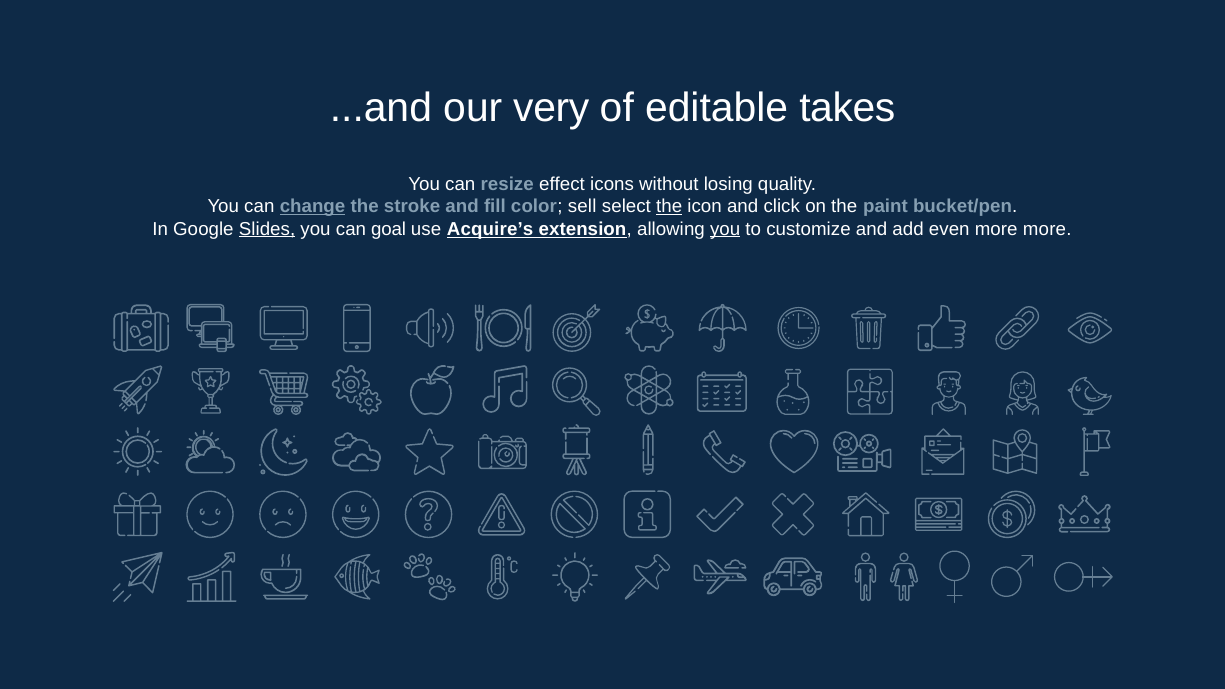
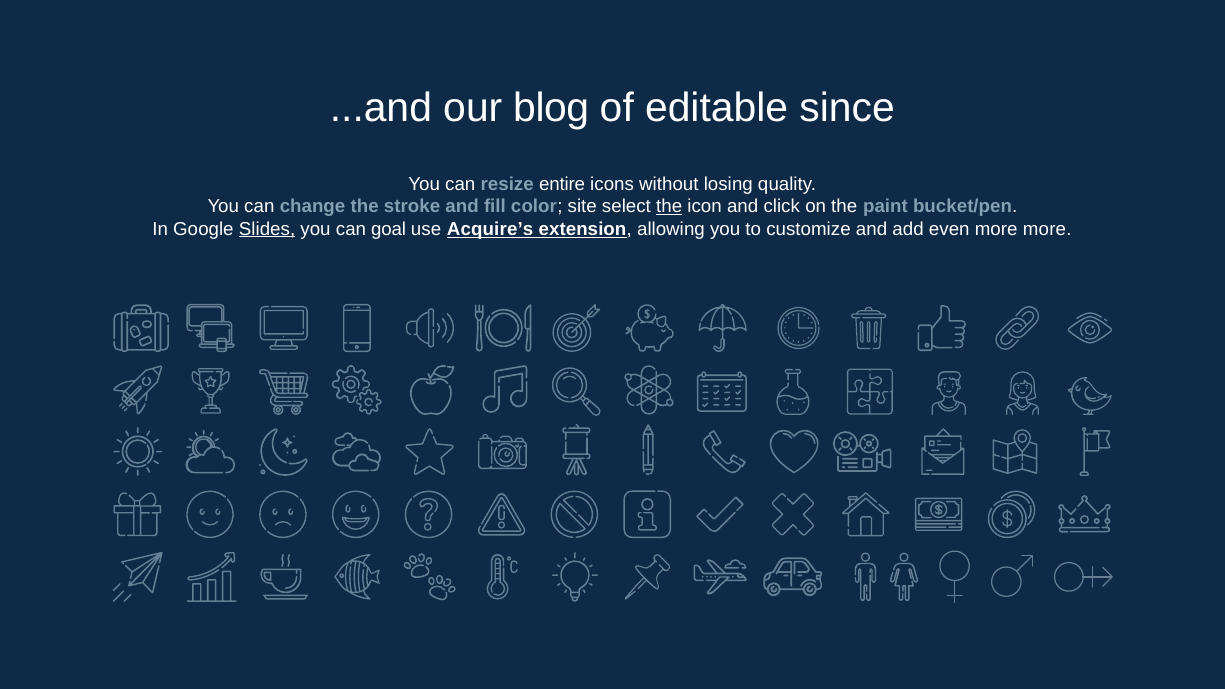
very: very -> blog
takes: takes -> since
effect: effect -> entire
change underline: present -> none
sell: sell -> site
you at (725, 229) underline: present -> none
